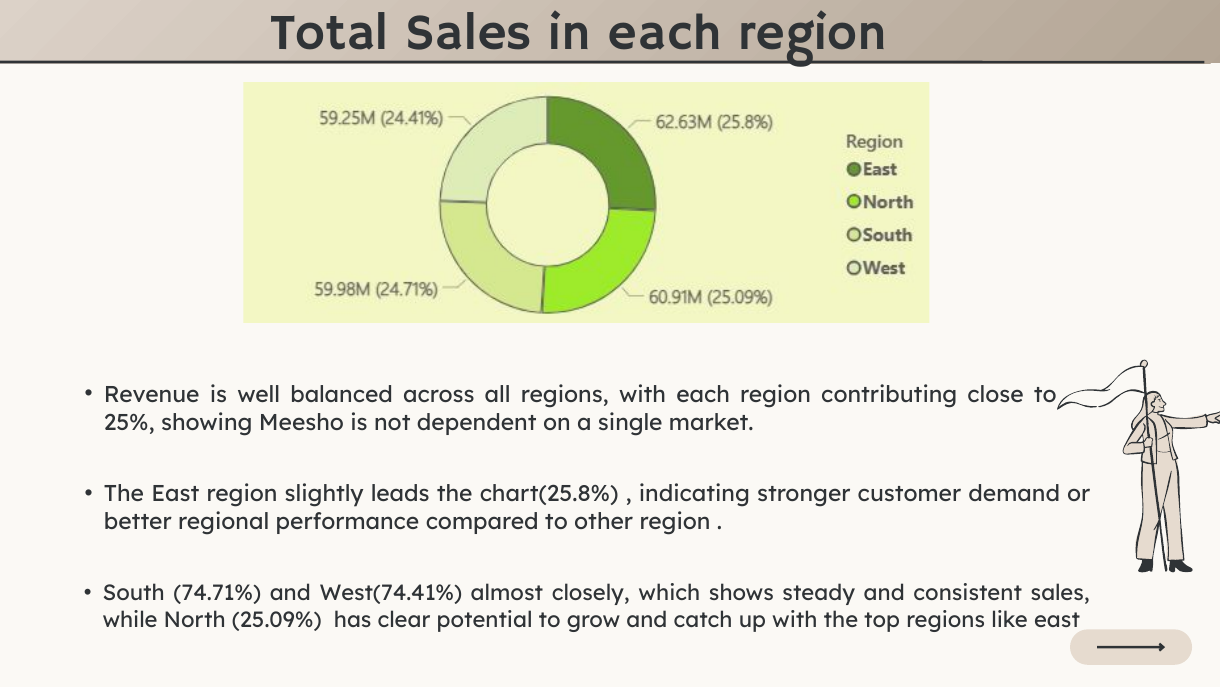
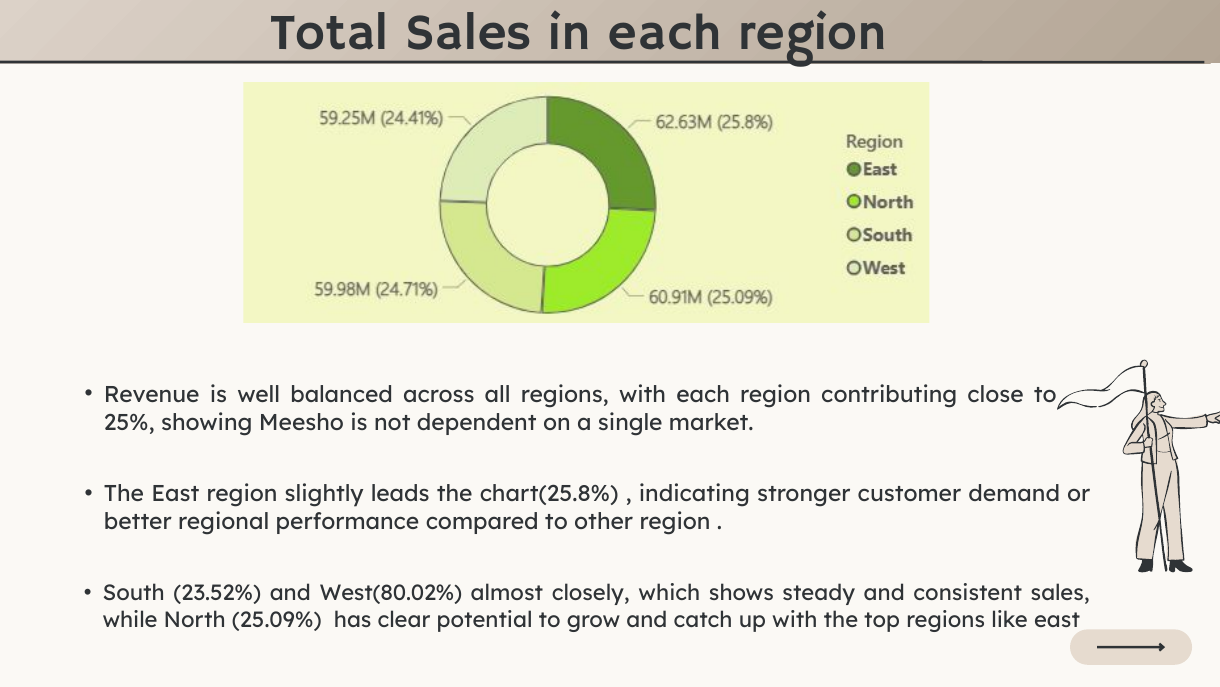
74.71%: 74.71% -> 23.52%
West(74.41%: West(74.41% -> West(80.02%
